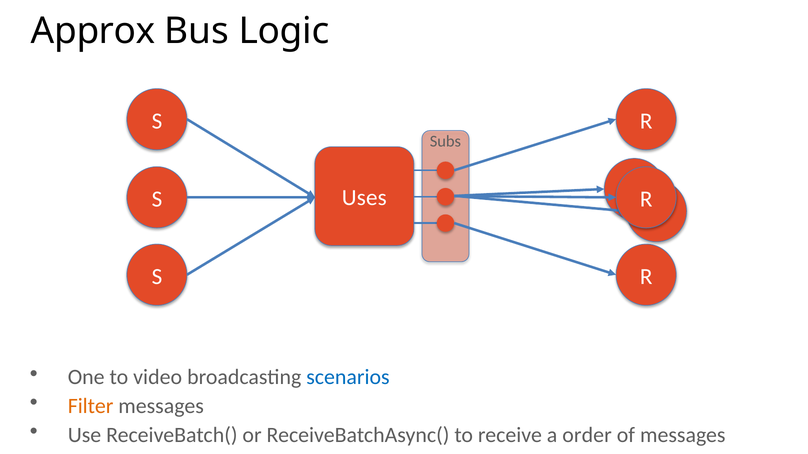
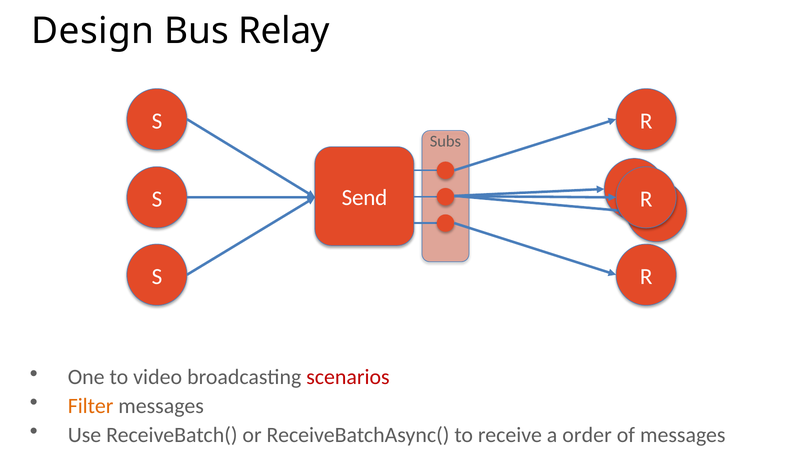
Approx: Approx -> Design
Logic: Logic -> Relay
Uses: Uses -> Send
scenarios colour: blue -> red
